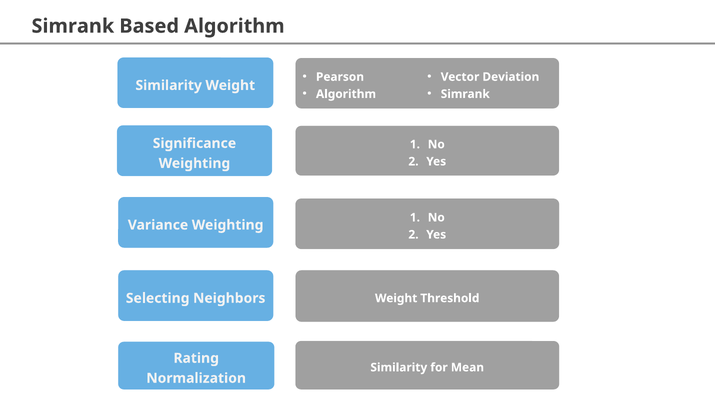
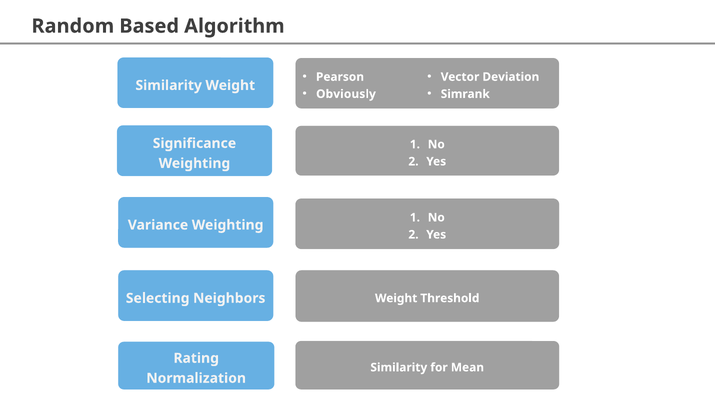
Simrank at (73, 26): Simrank -> Random
Algorithm at (346, 94): Algorithm -> Obviously
